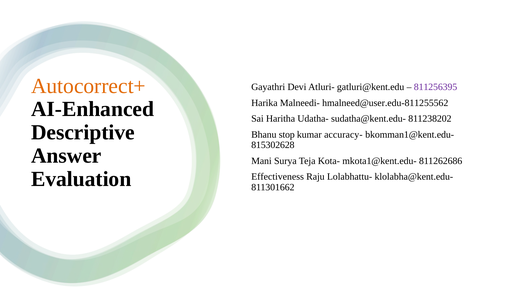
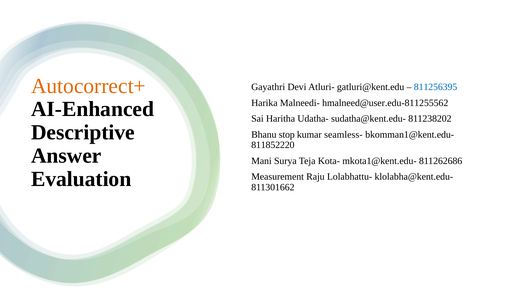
811256395 colour: purple -> blue
accuracy-: accuracy- -> seamless-
815302628: 815302628 -> 811852220
Effectiveness: Effectiveness -> Measurement
